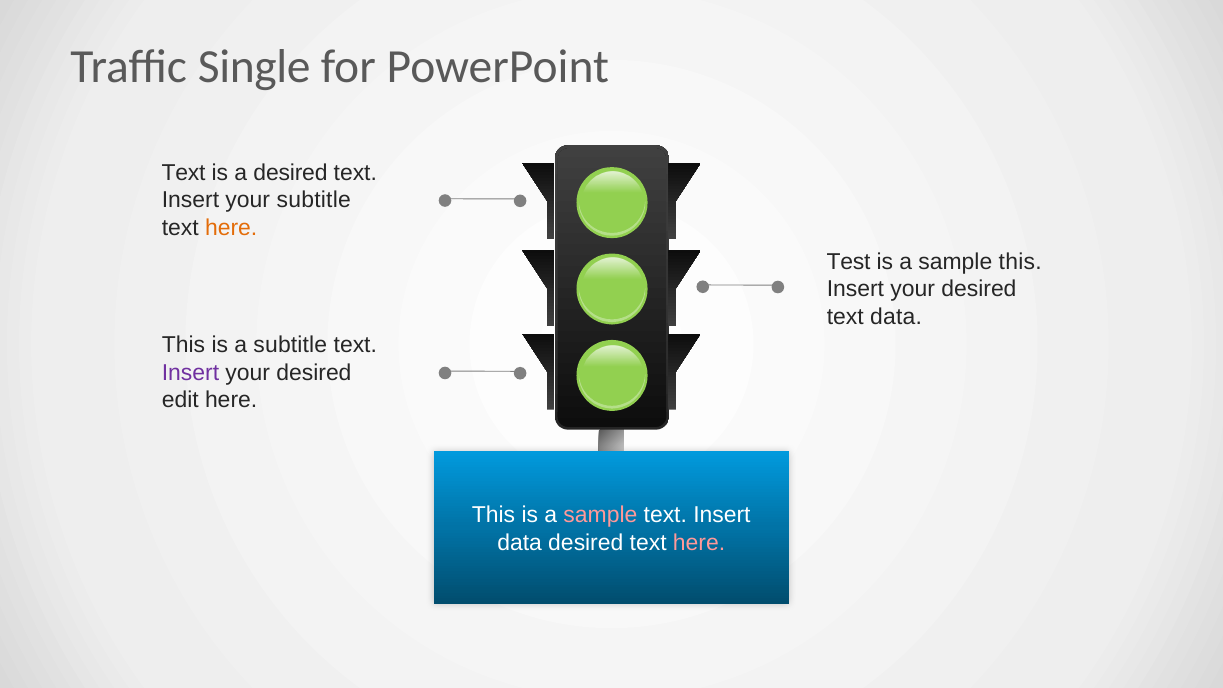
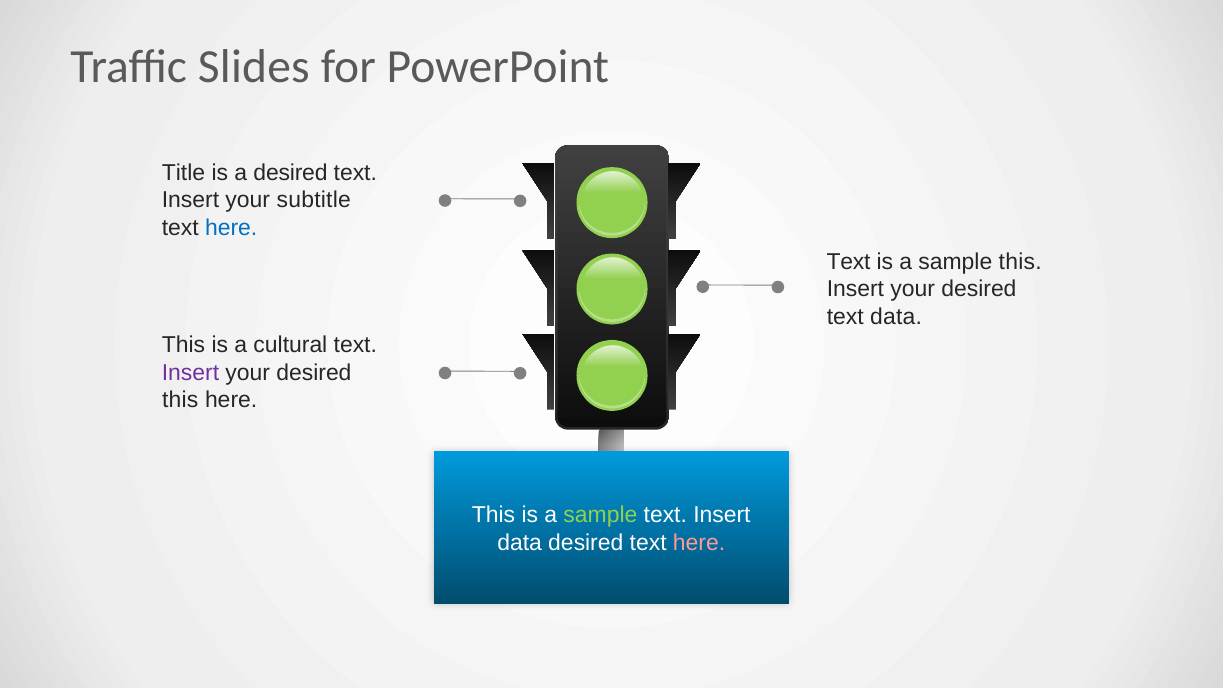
Single: Single -> Slides
Text at (184, 173): Text -> Title
here at (231, 228) colour: orange -> blue
Test at (849, 262): Test -> Text
a subtitle: subtitle -> cultural
edit at (180, 400): edit -> this
sample at (600, 515) colour: pink -> light green
